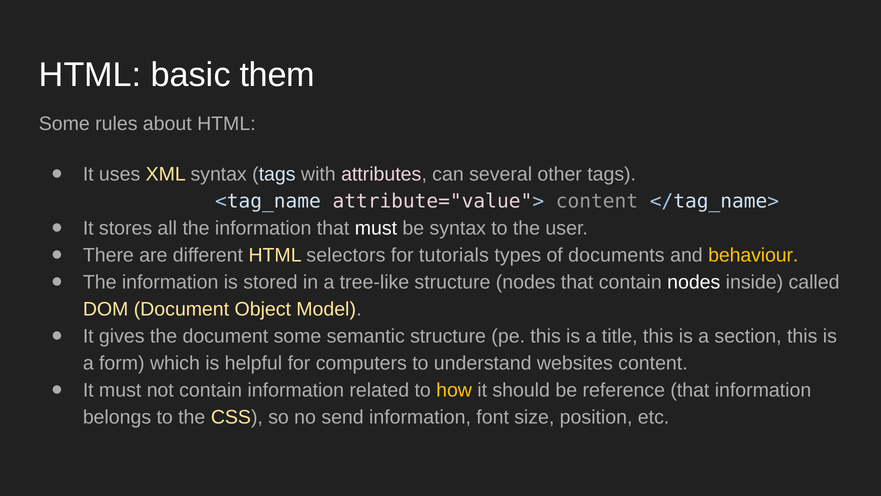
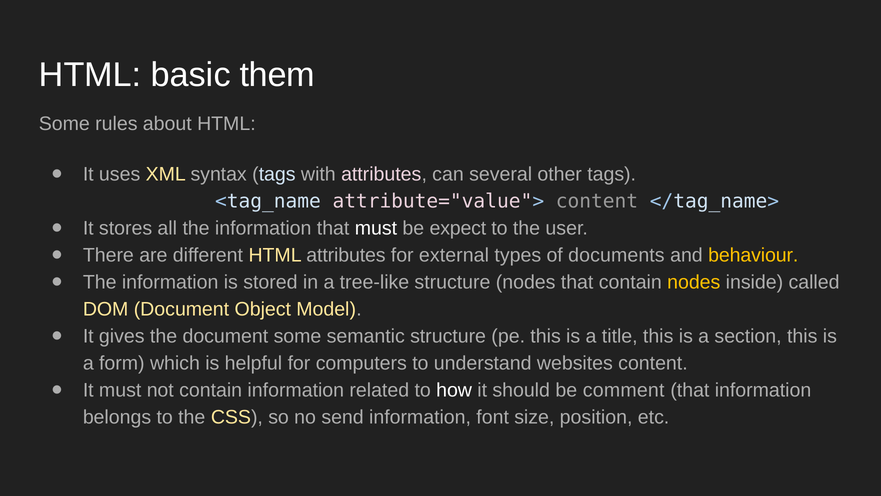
be syntax: syntax -> expect
HTML selectors: selectors -> attributes
tutorials: tutorials -> external
nodes at (694, 282) colour: white -> yellow
how colour: yellow -> white
reference: reference -> comment
